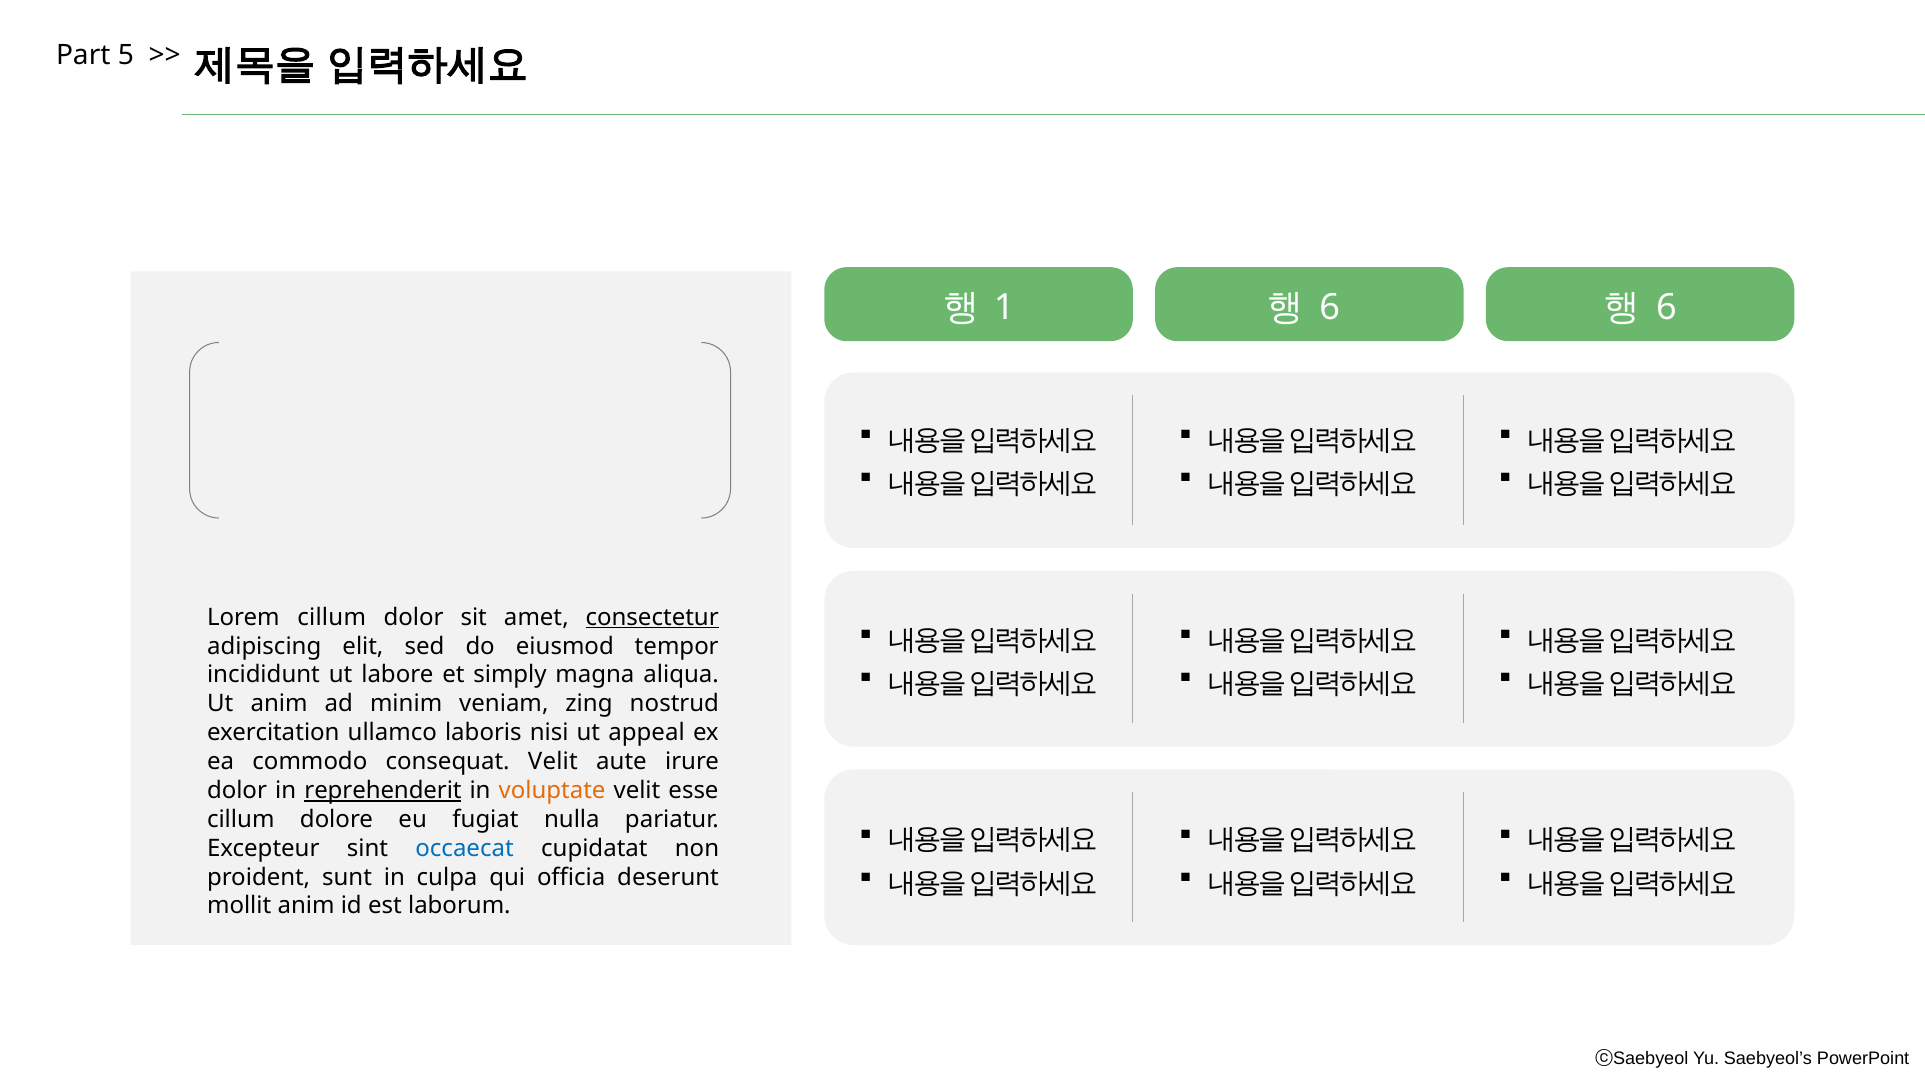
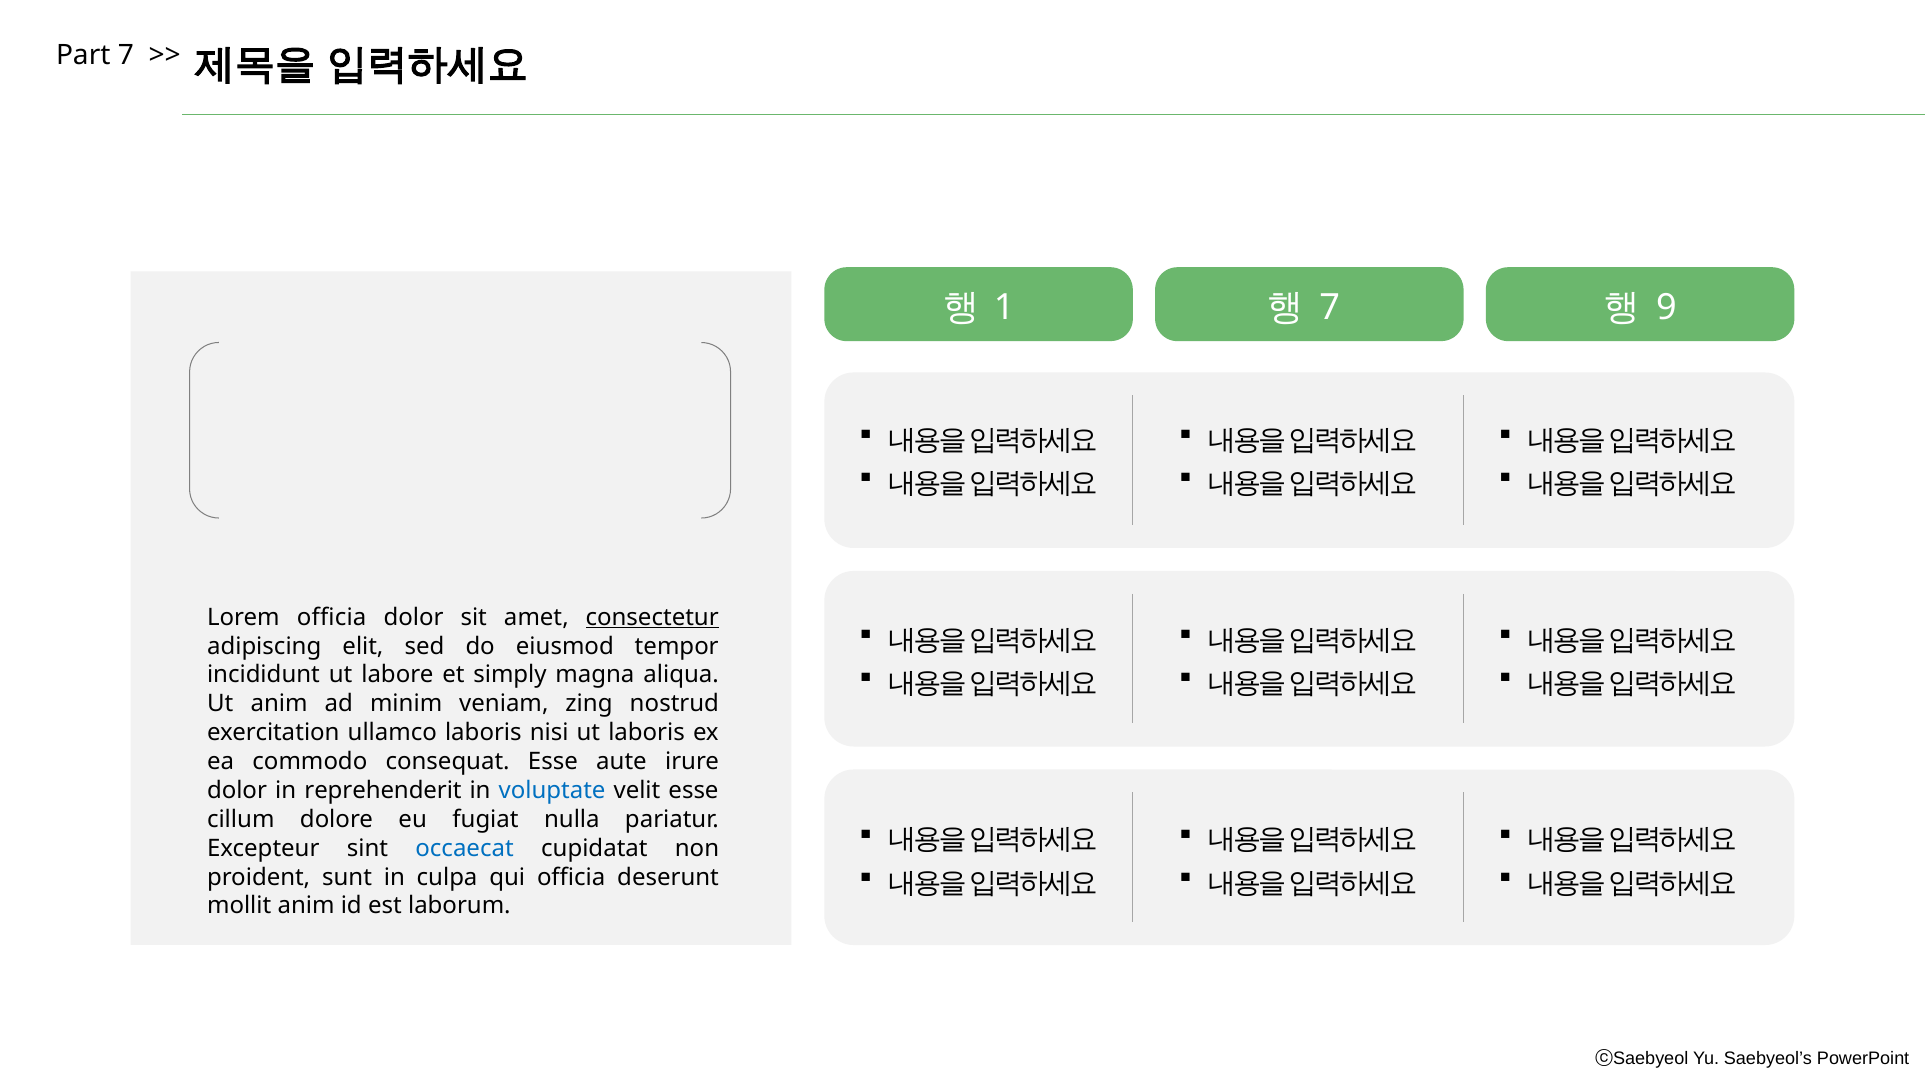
Part 5: 5 -> 7
6 at (1330, 307): 6 -> 7
6 at (1666, 307): 6 -> 9
Lorem cillum: cillum -> officia
ut appeal: appeal -> laboris
consequat Velit: Velit -> Esse
reprehenderit underline: present -> none
voluptate colour: orange -> blue
